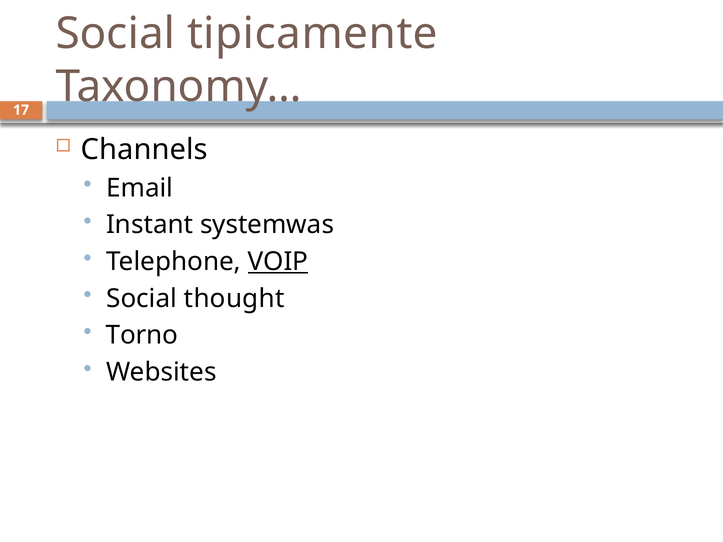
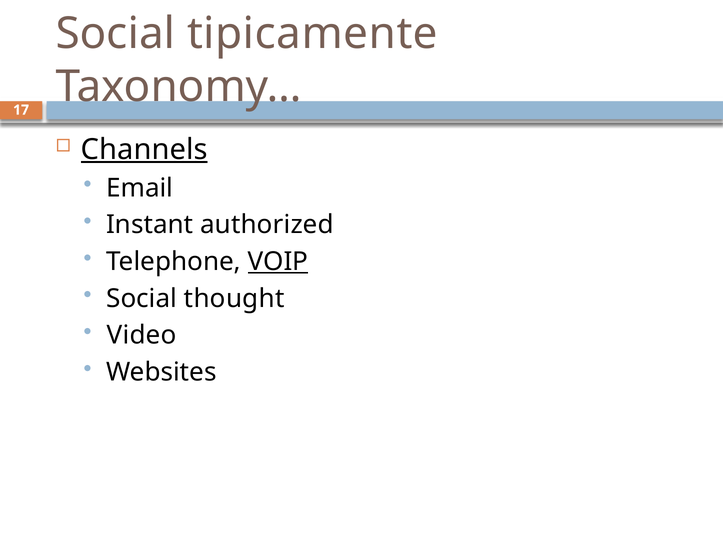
Channels underline: none -> present
systemwas: systemwas -> authorized
Torno: Torno -> Video
